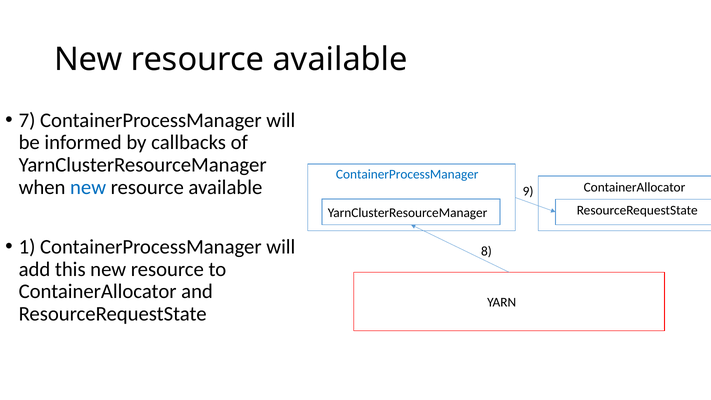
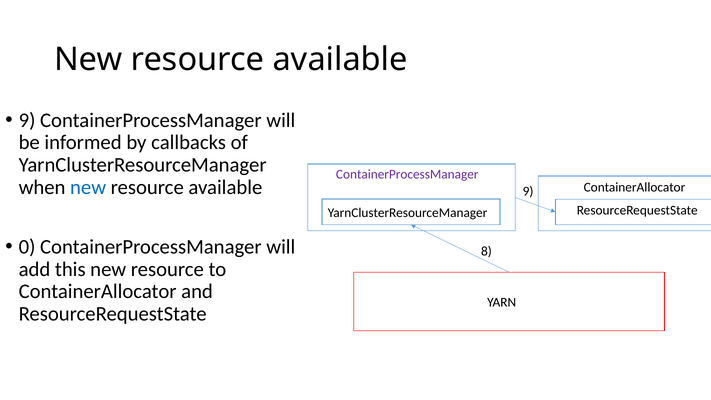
7 at (27, 120): 7 -> 9
ContainerProcessManager at (407, 174) colour: blue -> purple
1: 1 -> 0
